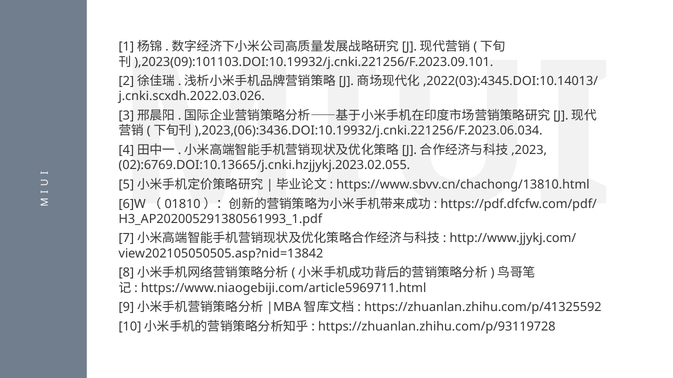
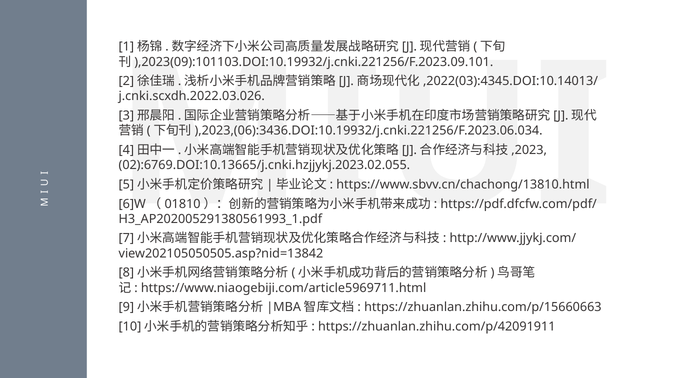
https://zhuanlan.zhihu.com/p/41325592: https://zhuanlan.zhihu.com/p/41325592 -> https://zhuanlan.zhihu.com/p/15660663
https://zhuanlan.zhihu.com/p/93119728: https://zhuanlan.zhihu.com/p/93119728 -> https://zhuanlan.zhihu.com/p/42091911
